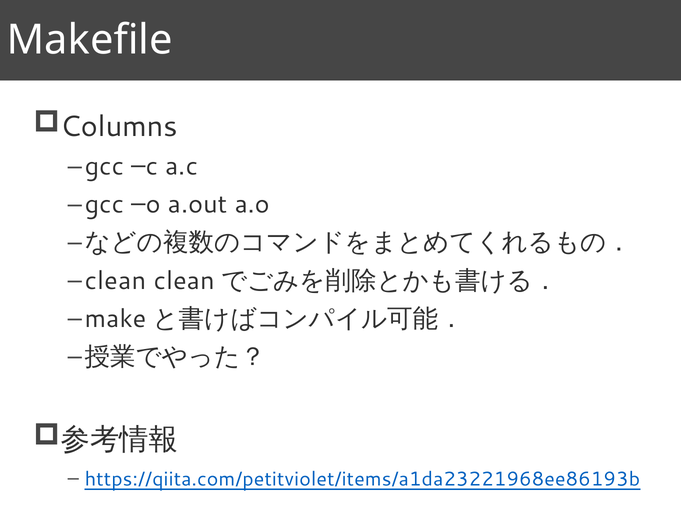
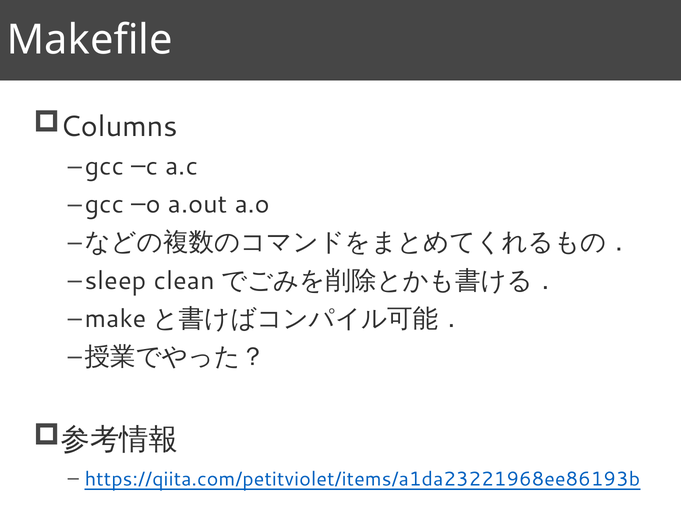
clean: clean -> sleep
